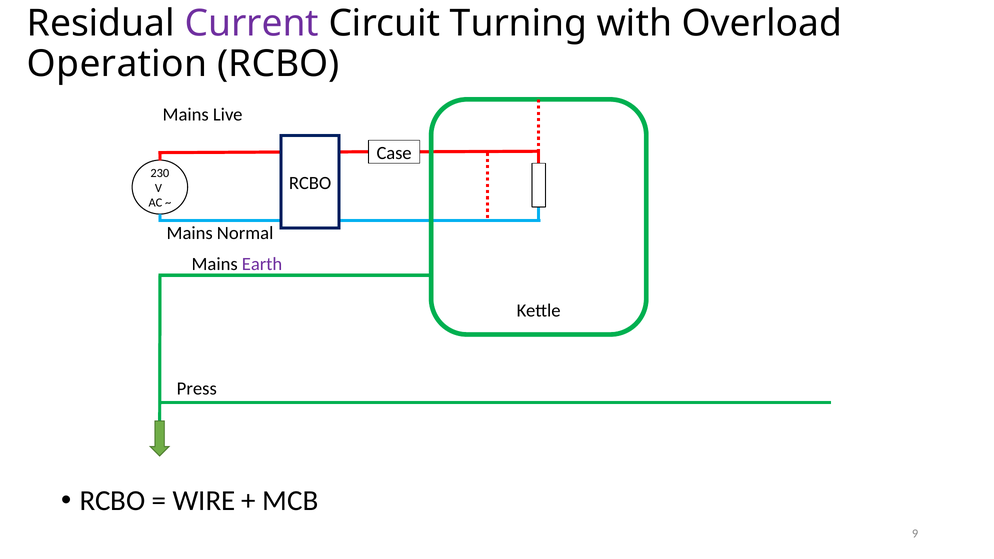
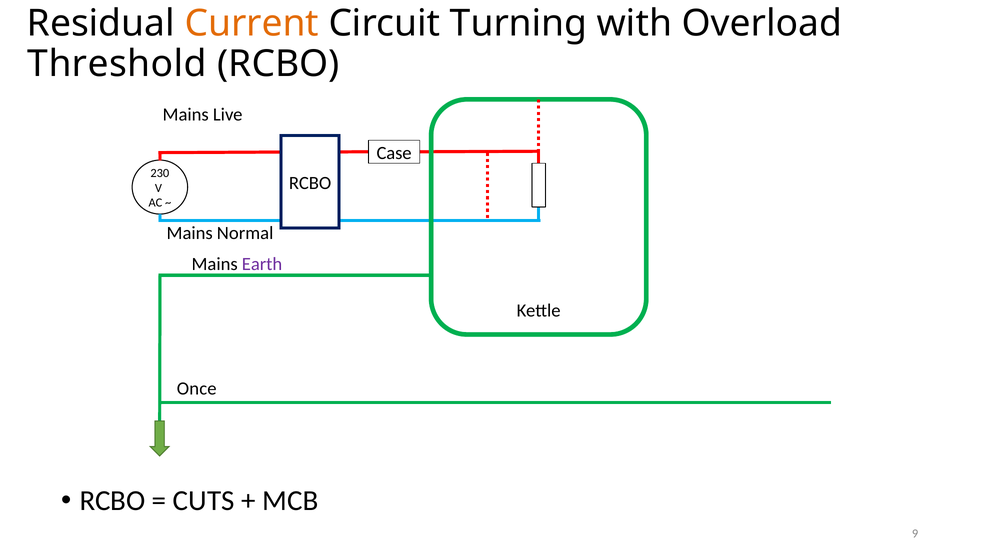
Current colour: purple -> orange
Operation: Operation -> Threshold
Press: Press -> Once
WIRE: WIRE -> CUTS
